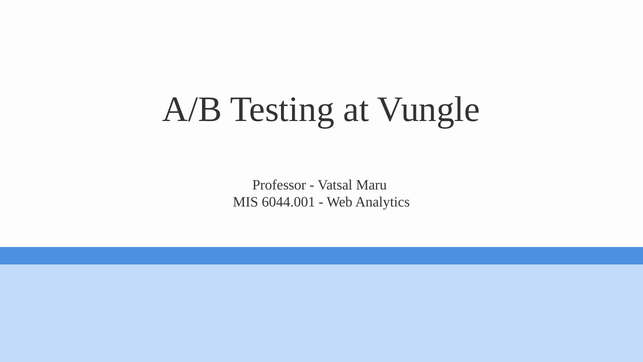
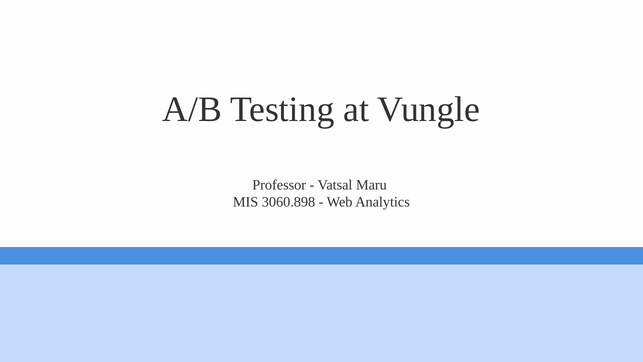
6044.001: 6044.001 -> 3060.898
